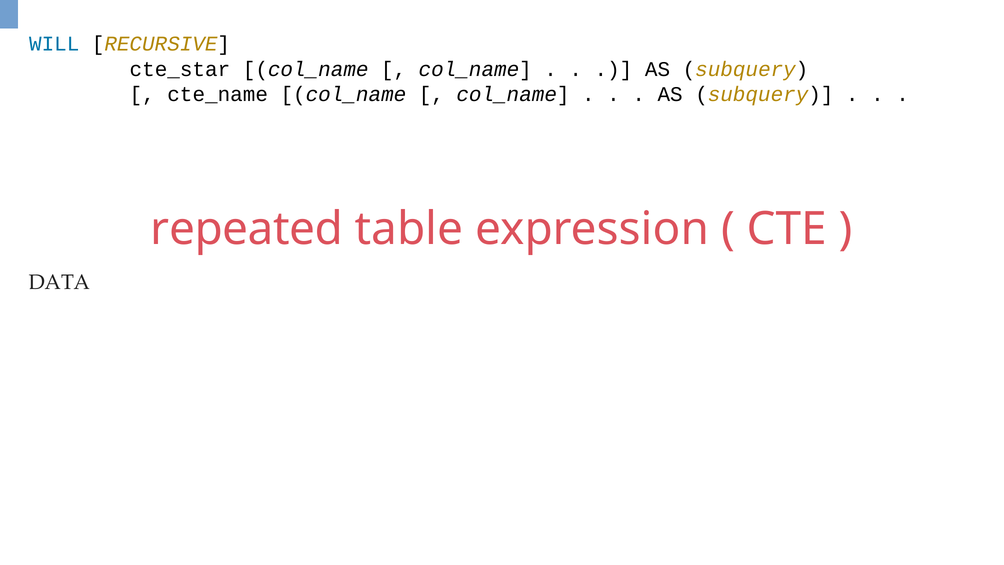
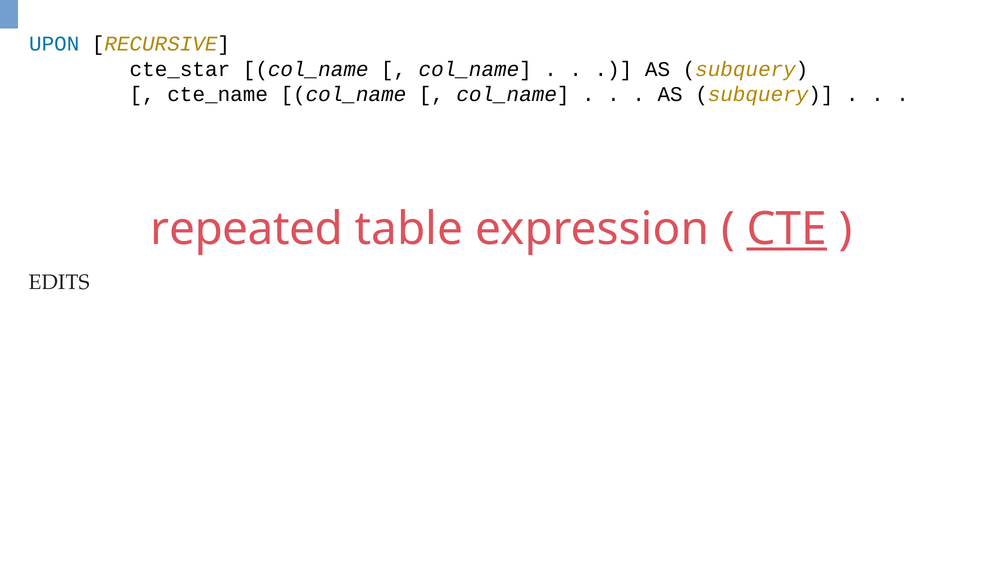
WILL: WILL -> UPON
CTE underline: none -> present
DATA: DATA -> EDITS
